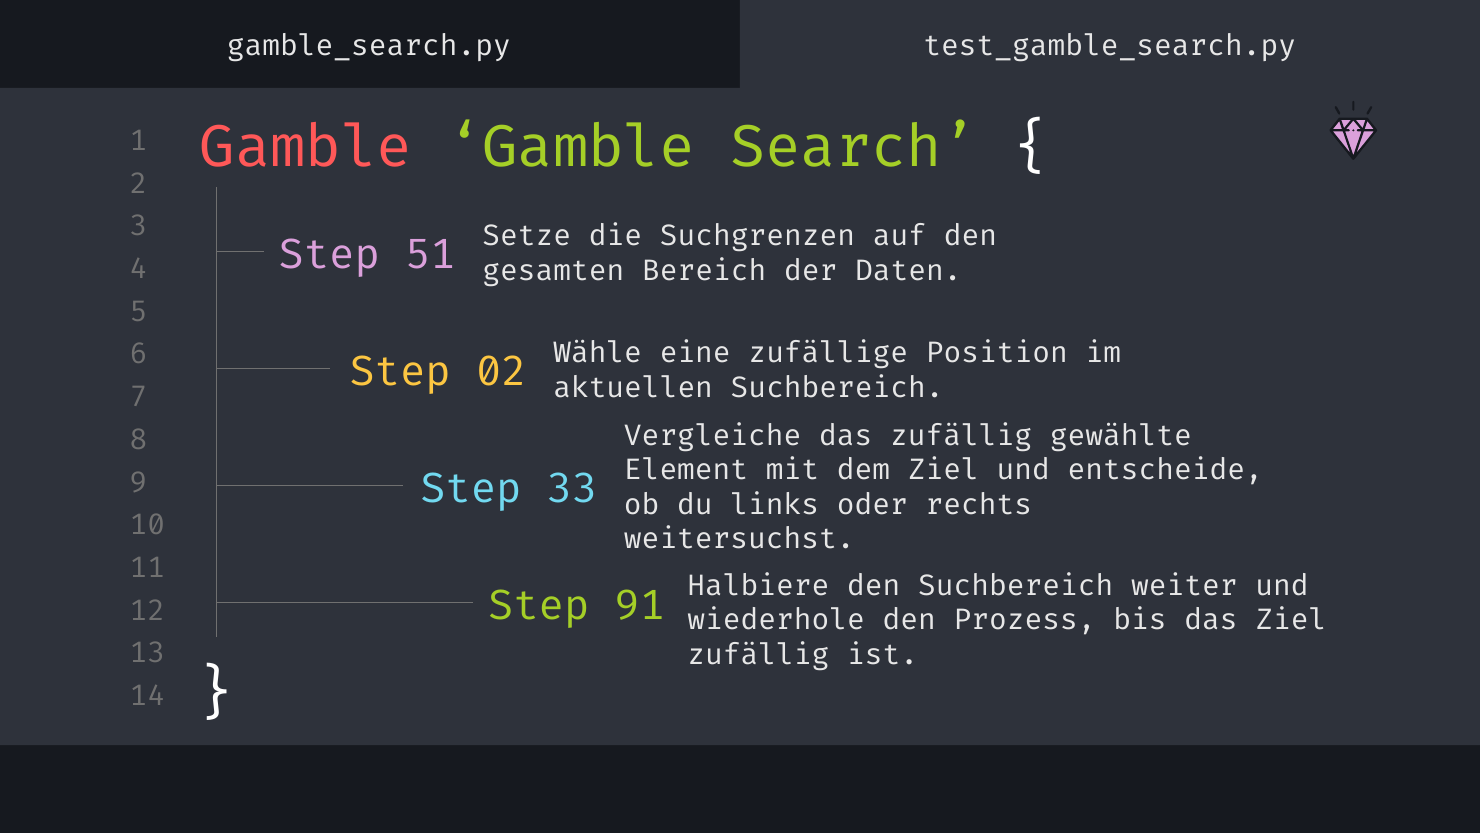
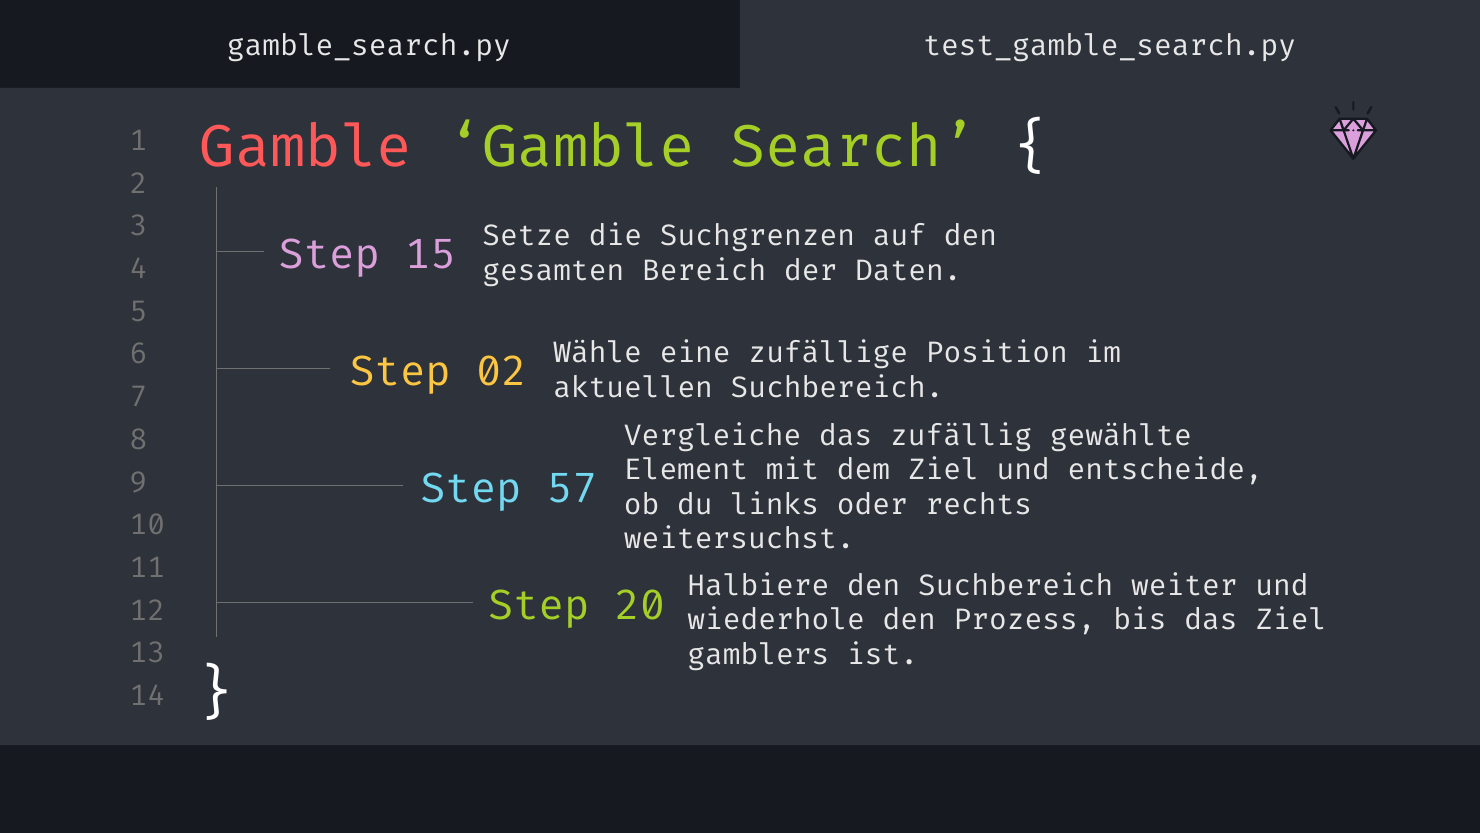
51: 51 -> 15
33: 33 -> 57
91: 91 -> 20
zufällig at (758, 655): zufällig -> gamblers
